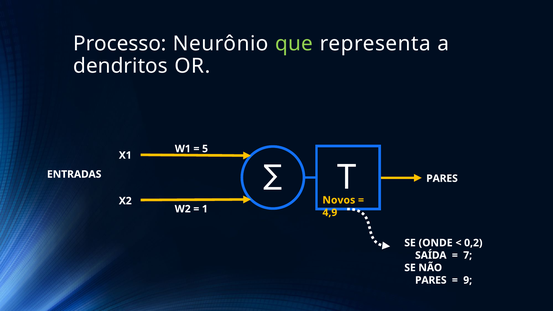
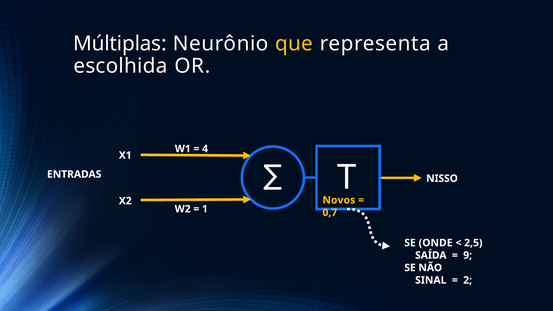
Processo: Processo -> Múltiplas
que colour: light green -> yellow
dendritos: dendritos -> escolhida
5: 5 -> 4
ENTRADAS PARES: PARES -> NISSO
4,9: 4,9 -> 0,7
0,2: 0,2 -> 2,5
7: 7 -> 9
PARES at (431, 280): PARES -> SINAL
9: 9 -> 2
